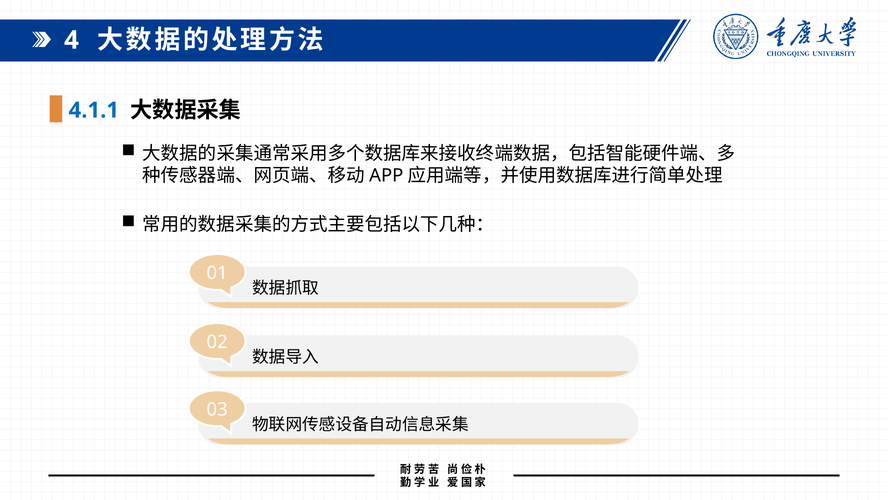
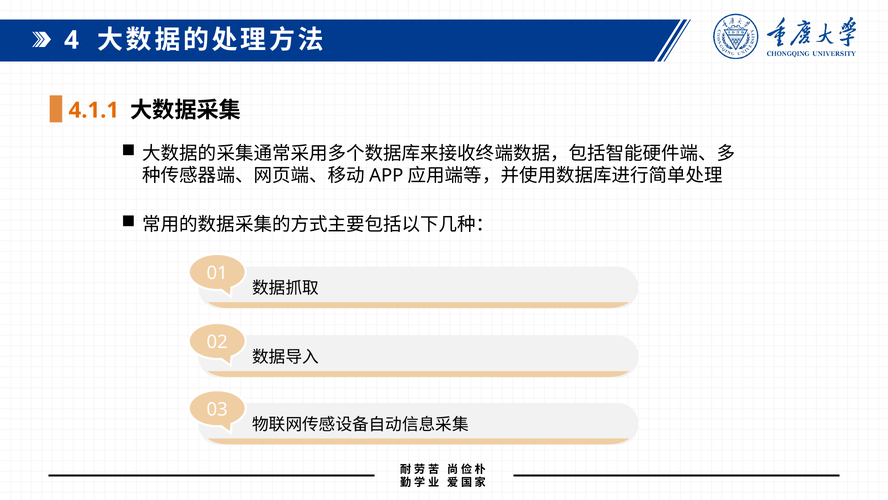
4.1.1 colour: blue -> orange
